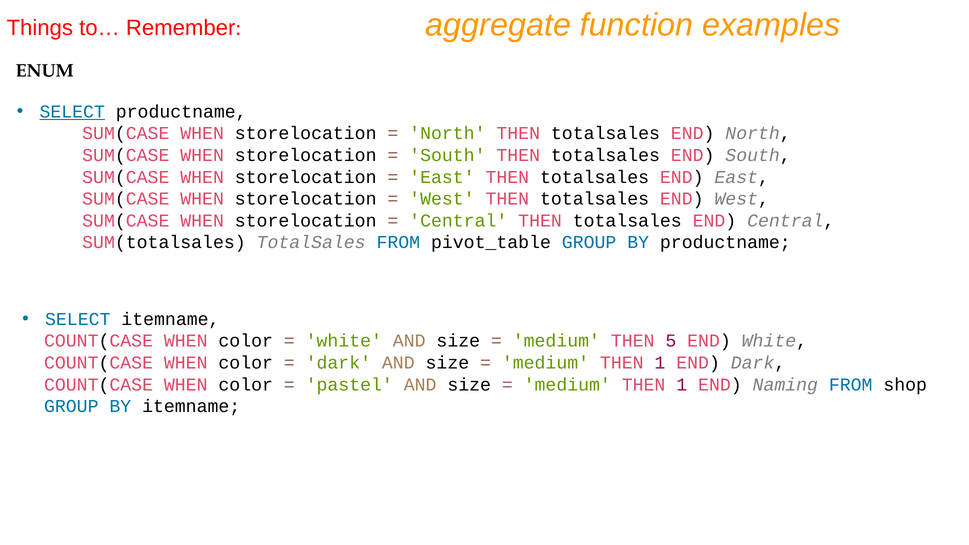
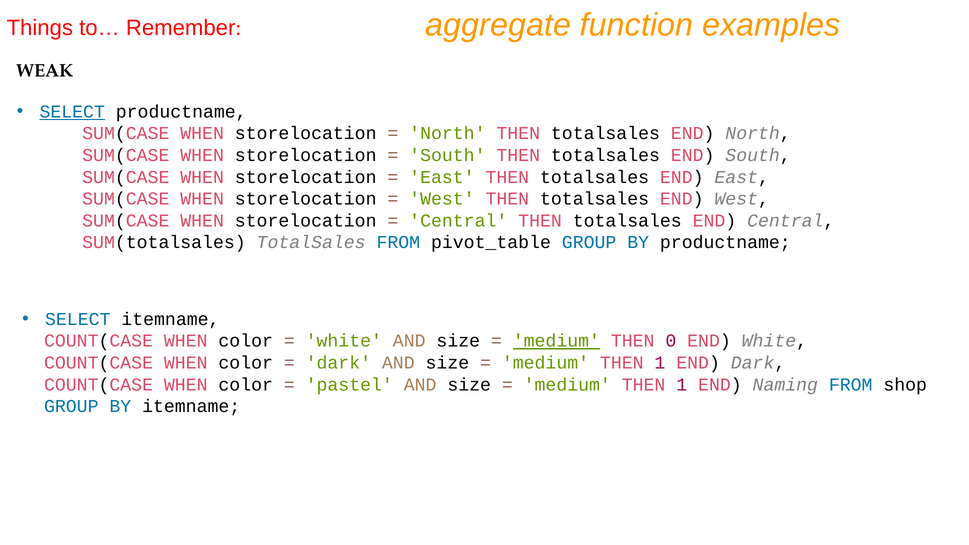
ENUM: ENUM -> WEAK
medium at (556, 341) underline: none -> present
5: 5 -> 0
